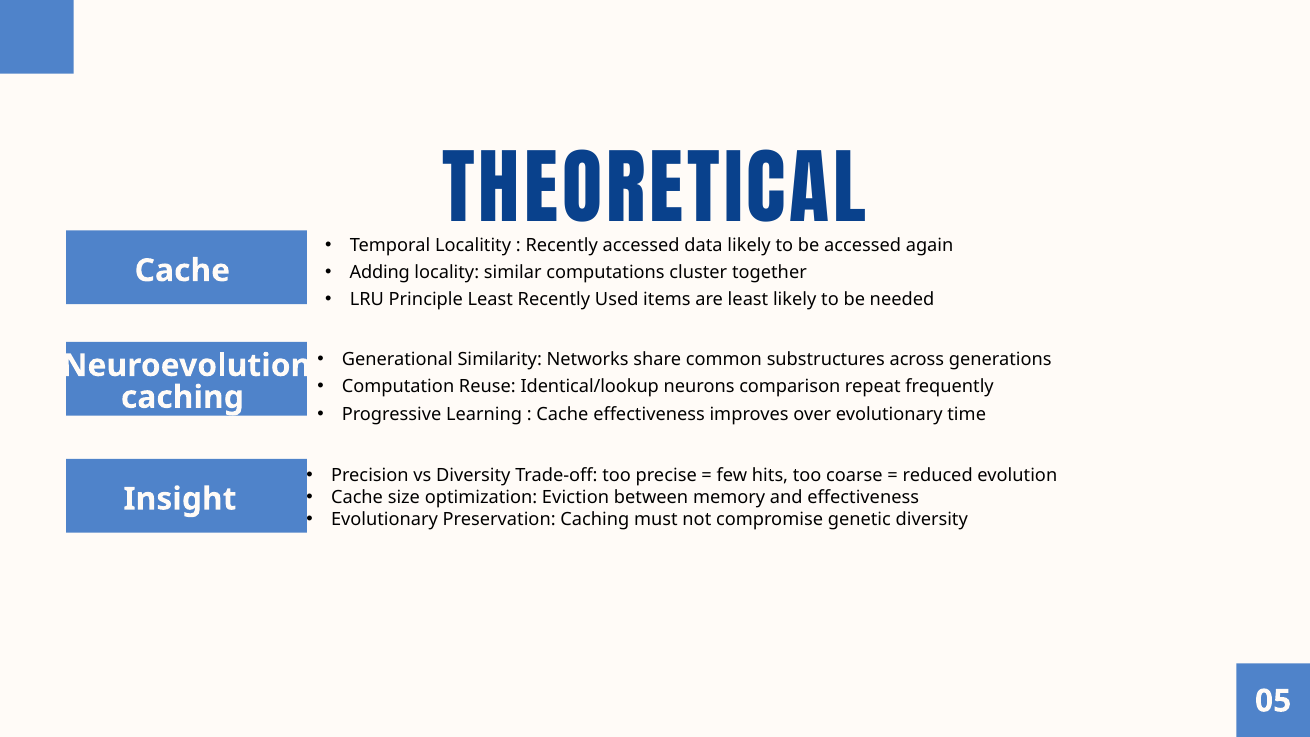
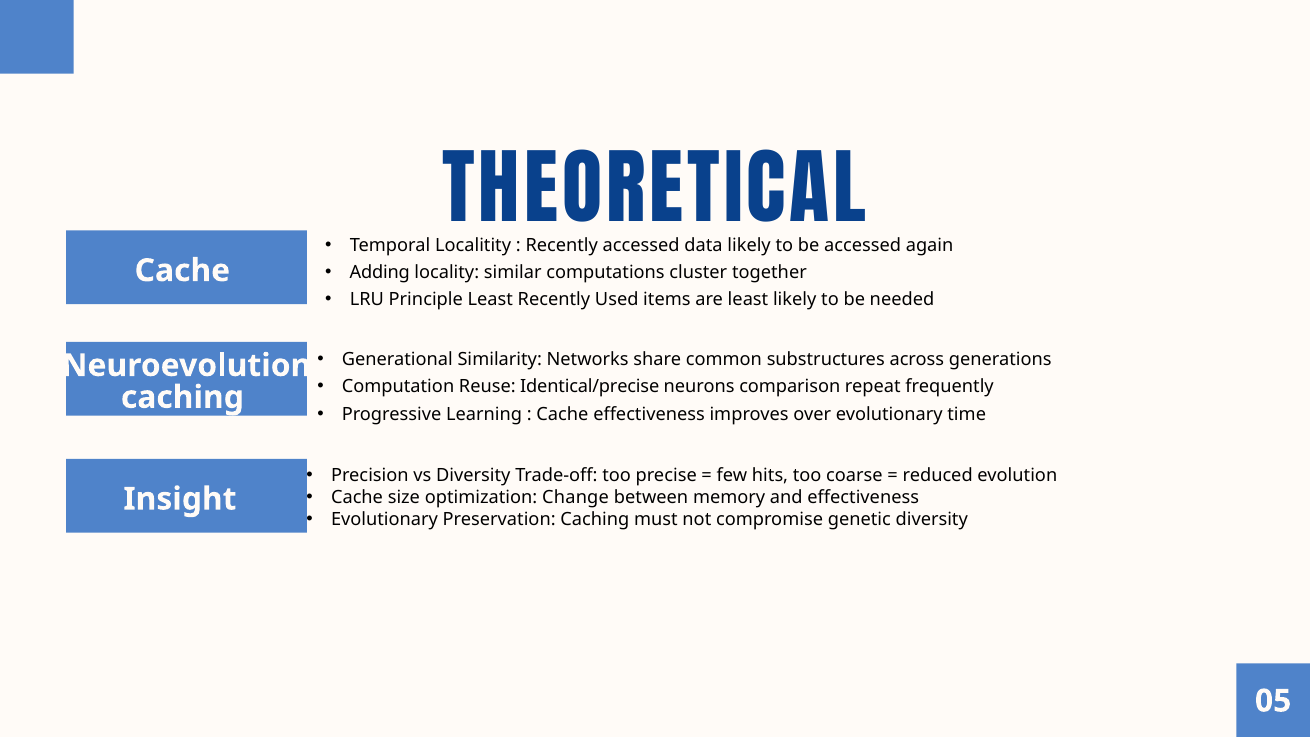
Identical/lookup: Identical/lookup -> Identical/precise
Eviction: Eviction -> Change
